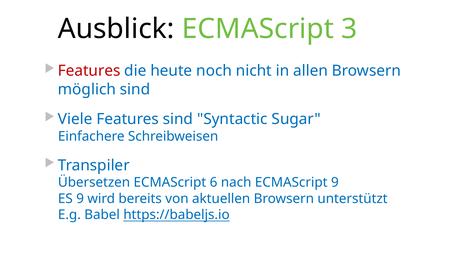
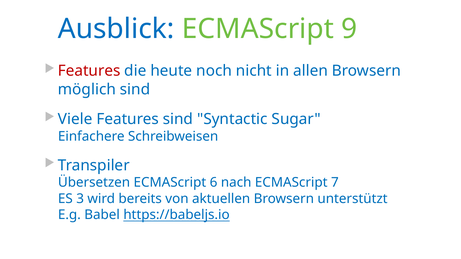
Ausblick colour: black -> blue
3: 3 -> 9
ECMAScript 9: 9 -> 7
ES 9: 9 -> 3
